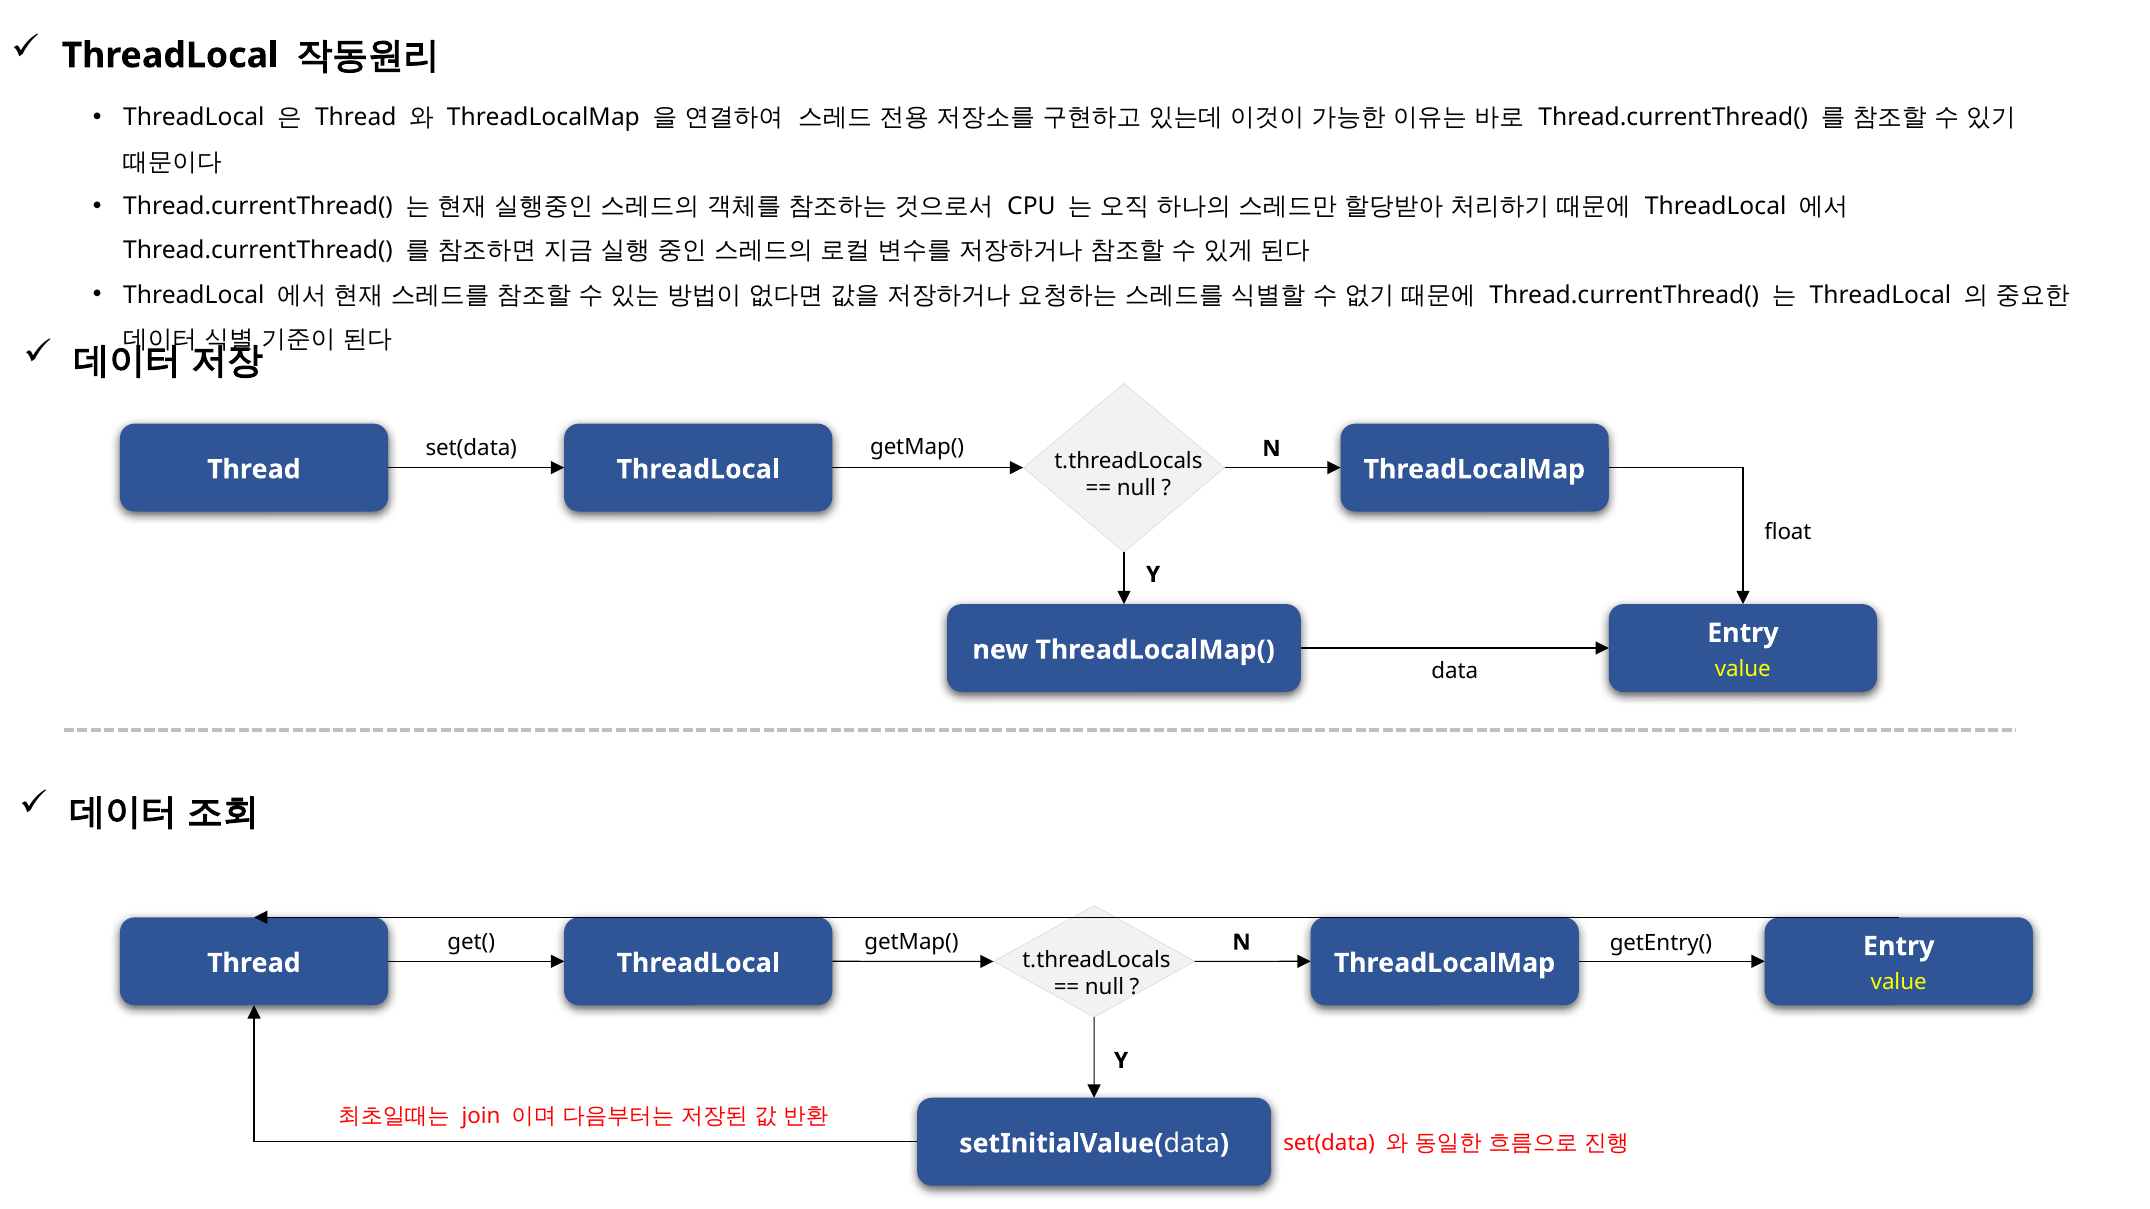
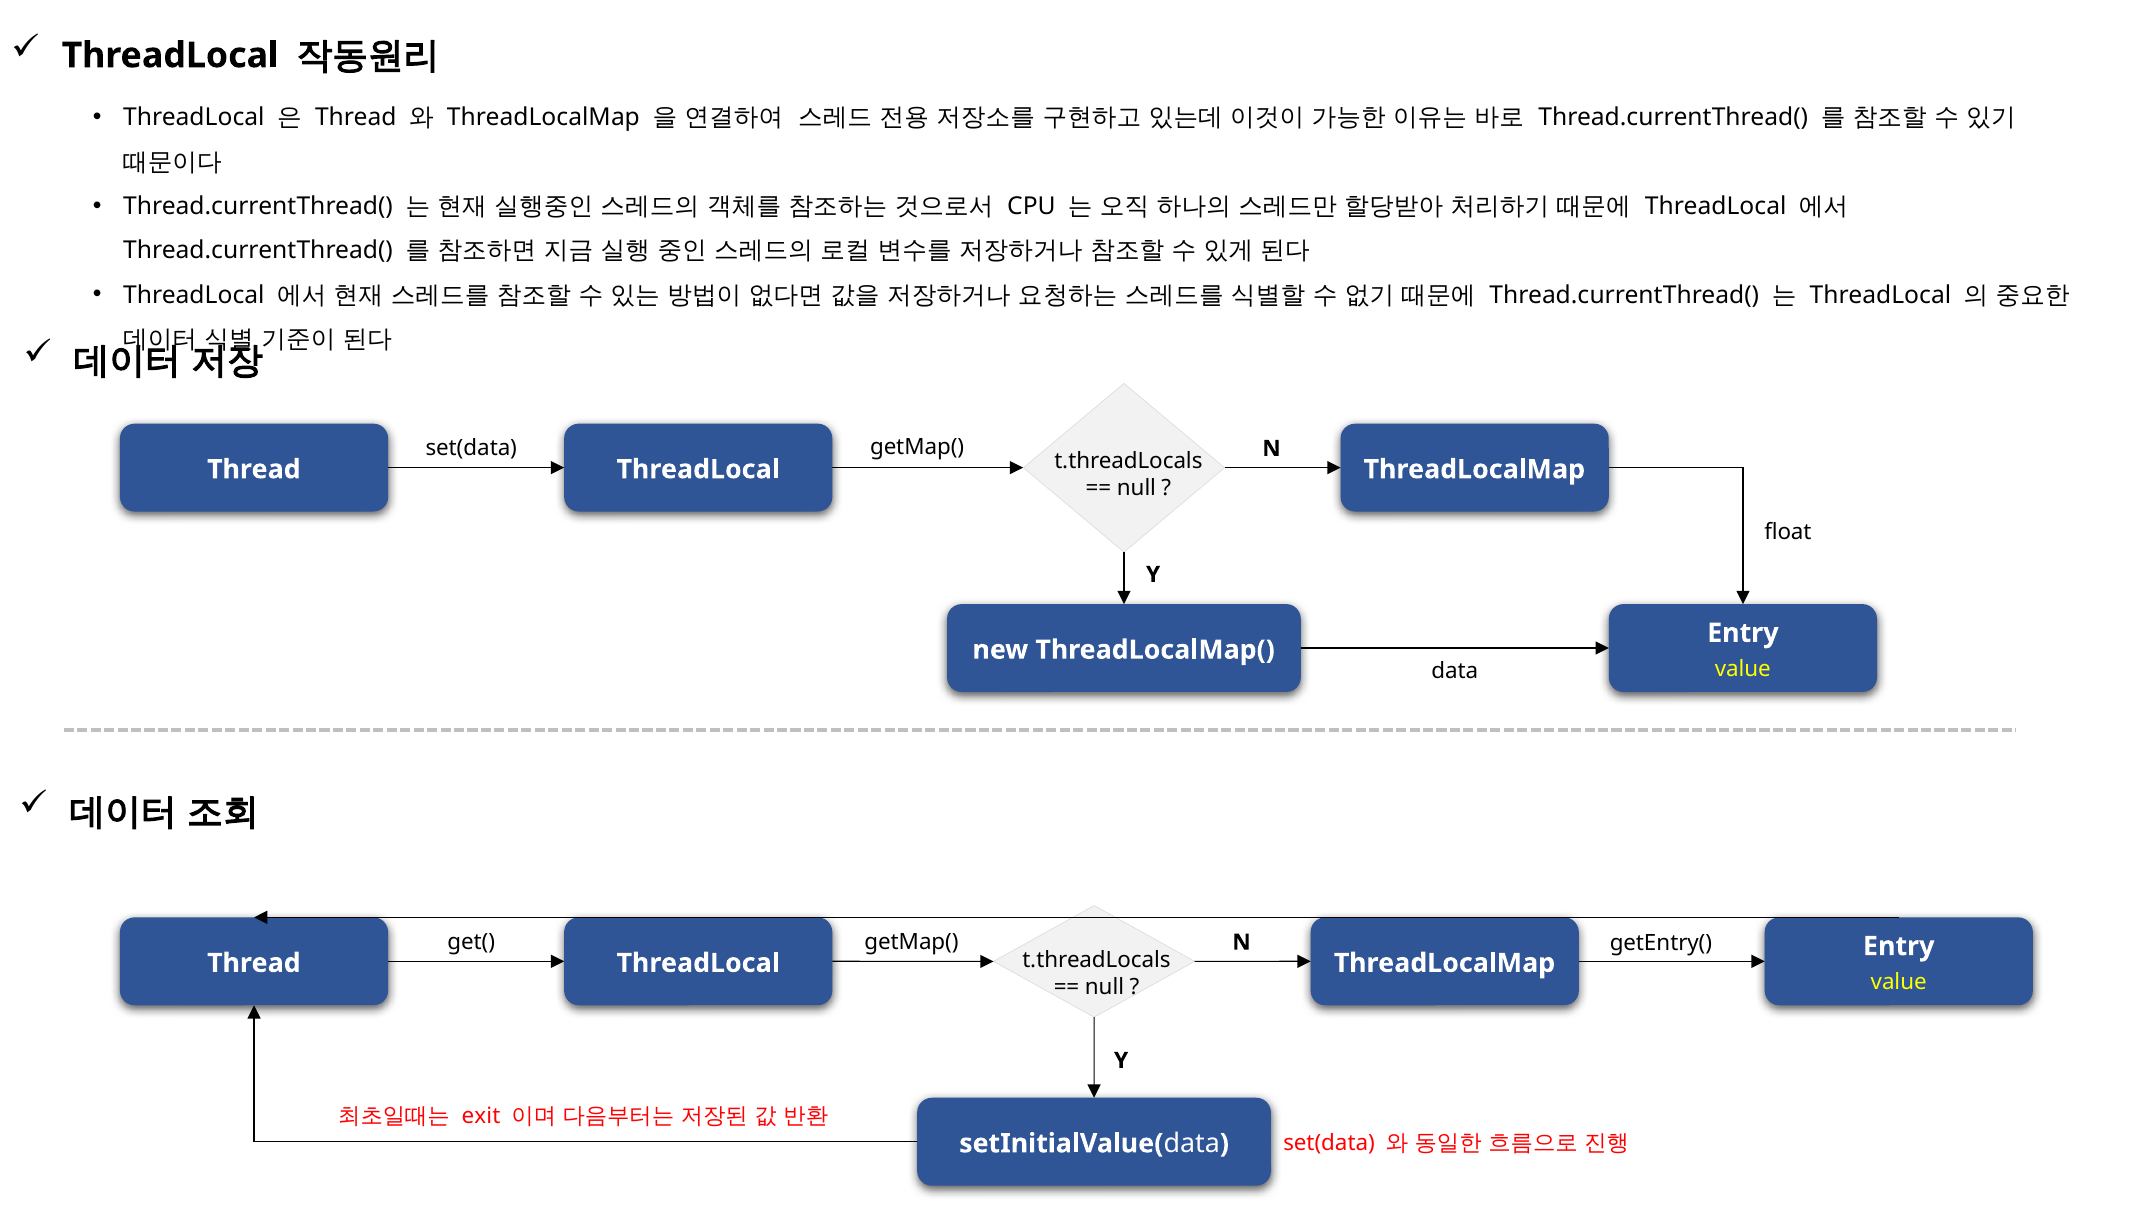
join: join -> exit
